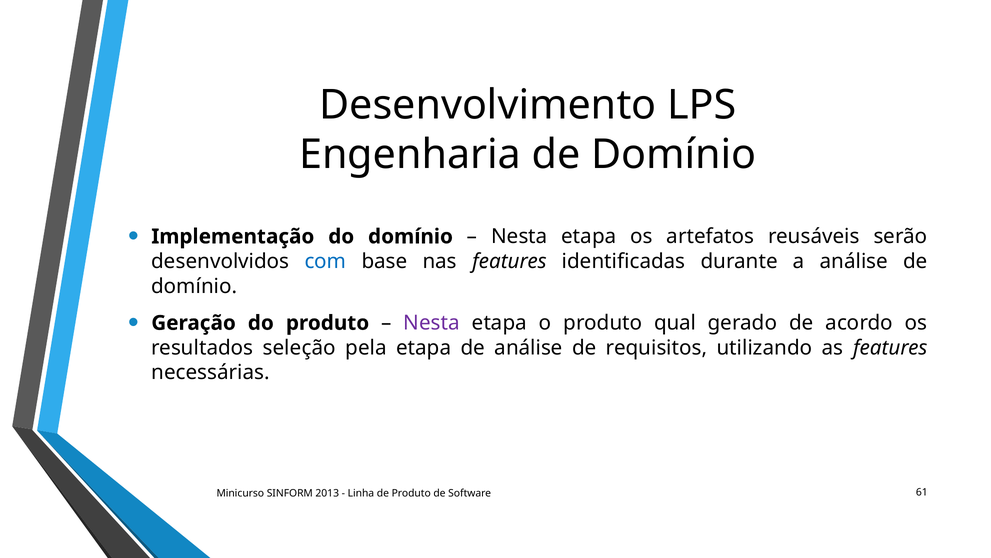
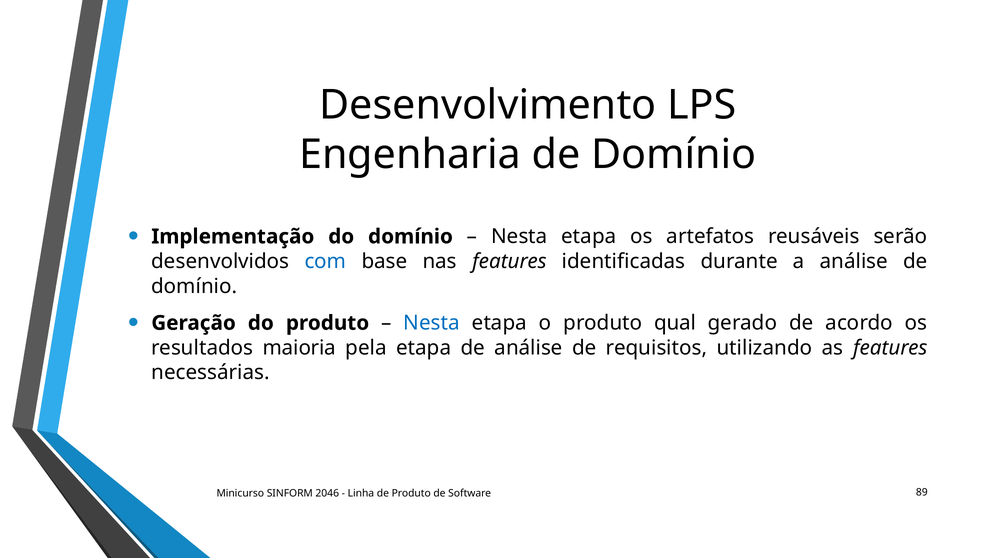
Nesta at (432, 323) colour: purple -> blue
seleção: seleção -> maioria
2013: 2013 -> 2046
61: 61 -> 89
